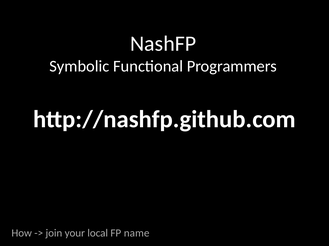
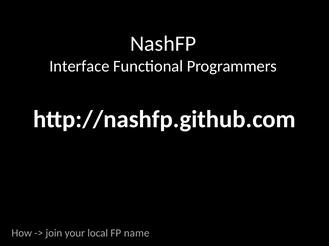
Symbolic: Symbolic -> Interface
